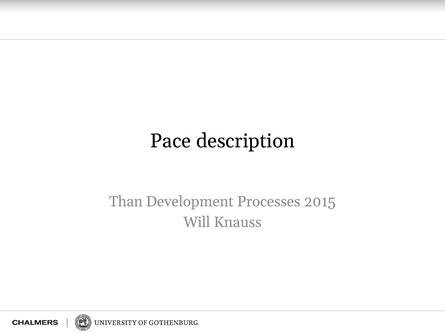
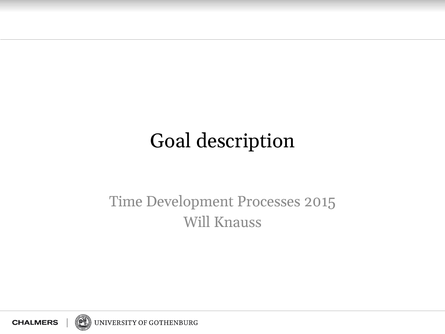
Pace: Pace -> Goal
Than: Than -> Time
